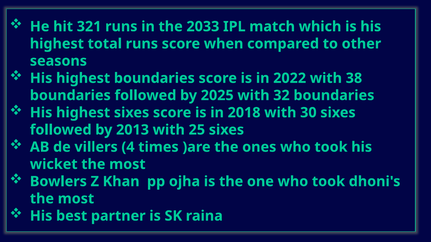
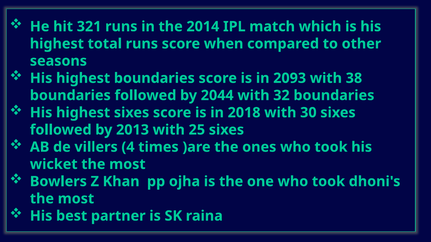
2033: 2033 -> 2014
2022: 2022 -> 2093
2025: 2025 -> 2044
